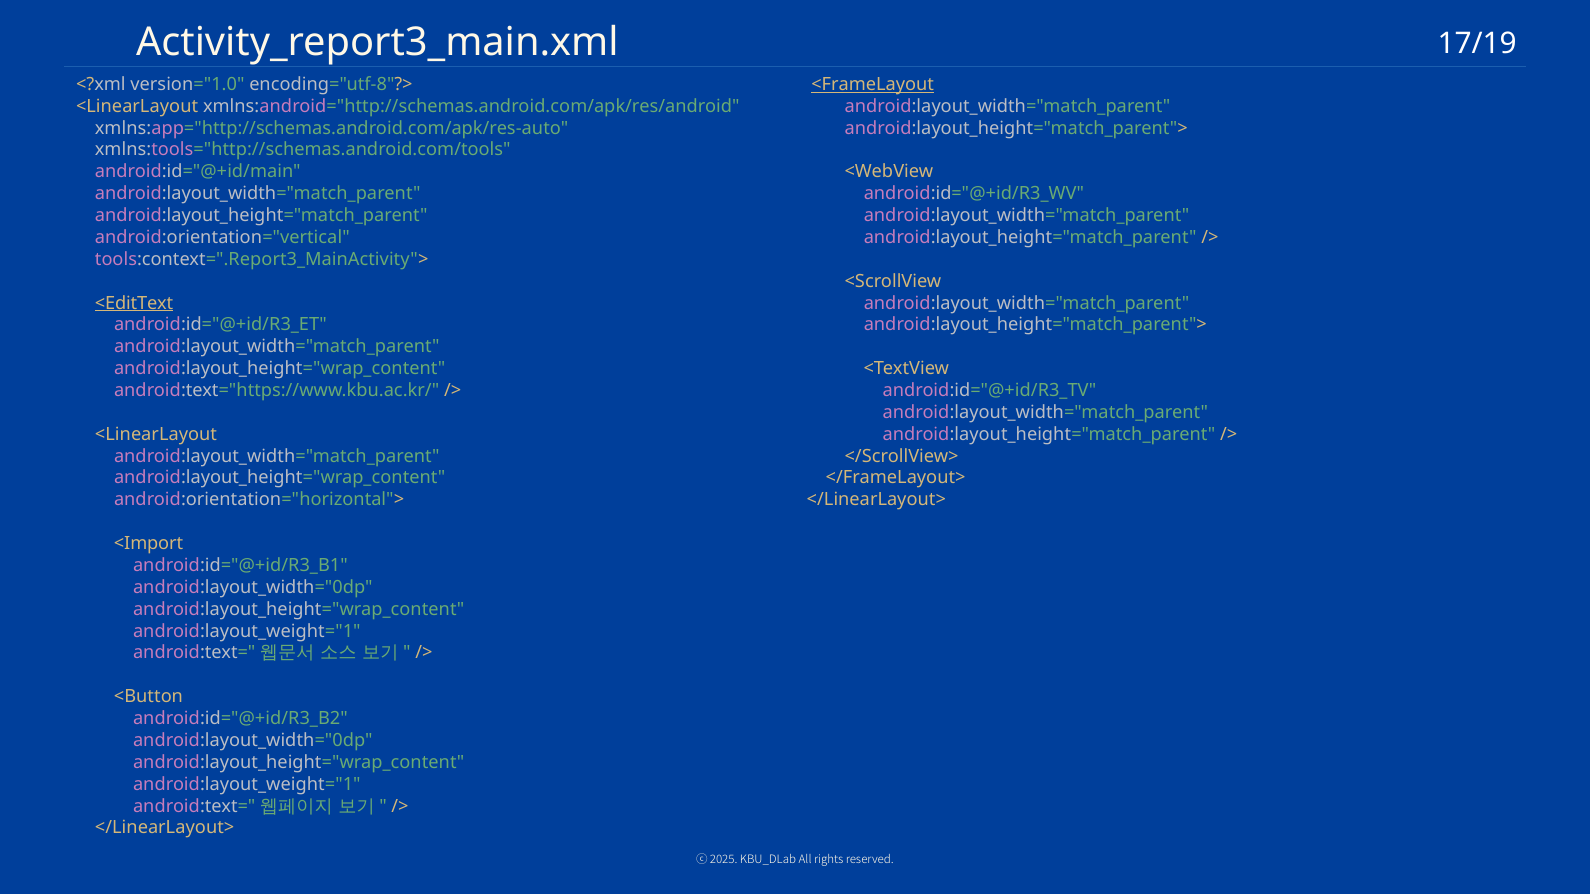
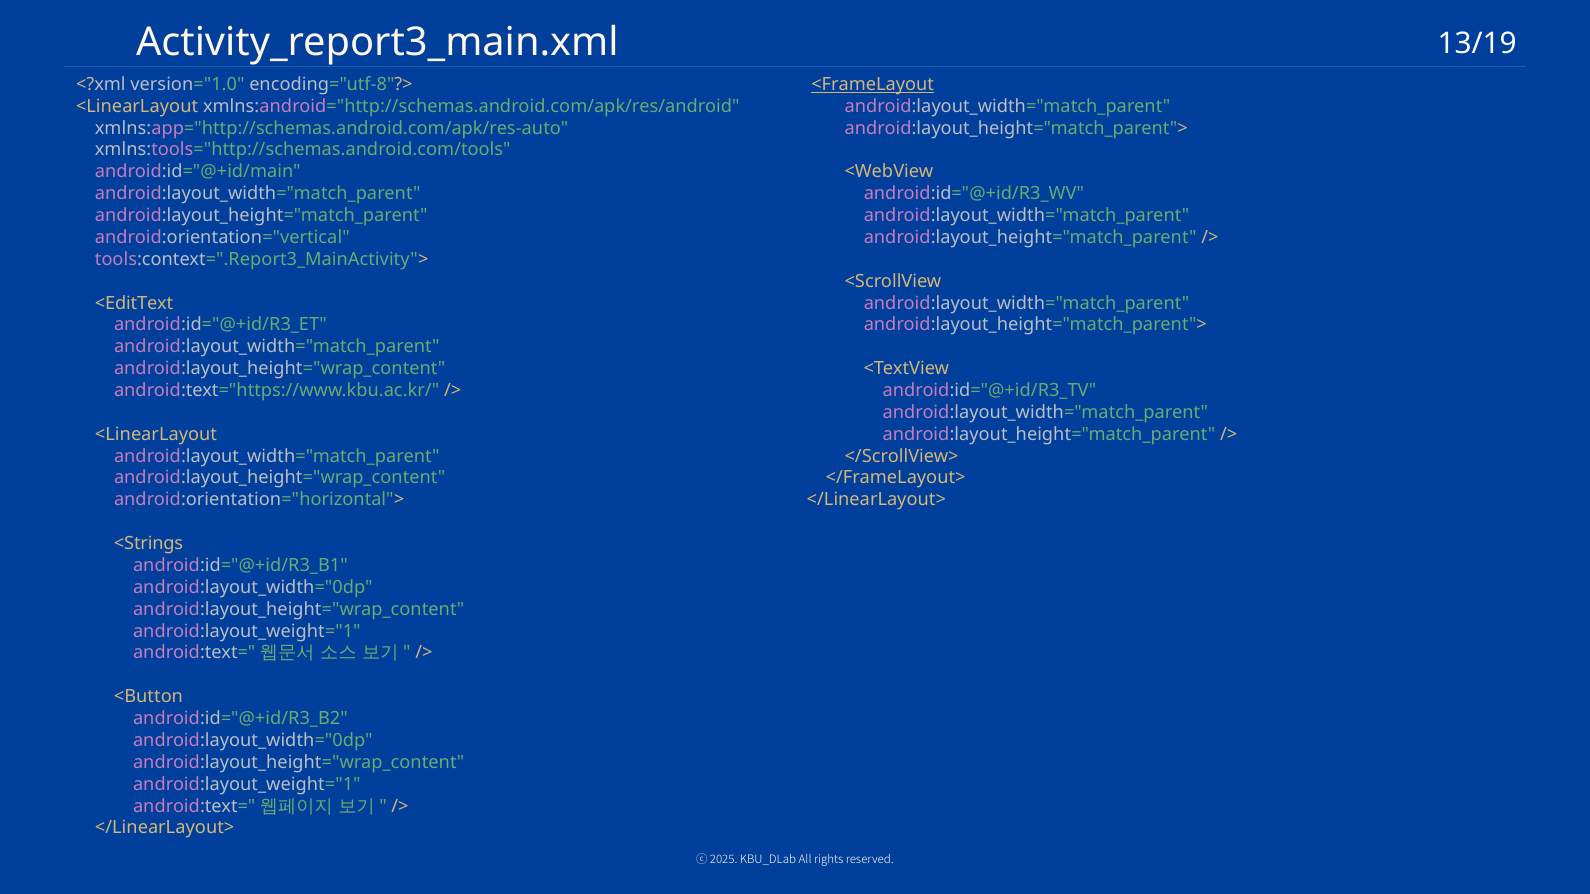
17/19: 17/19 -> 13/19
<EditText underline: present -> none
<Import: <Import -> <Strings
